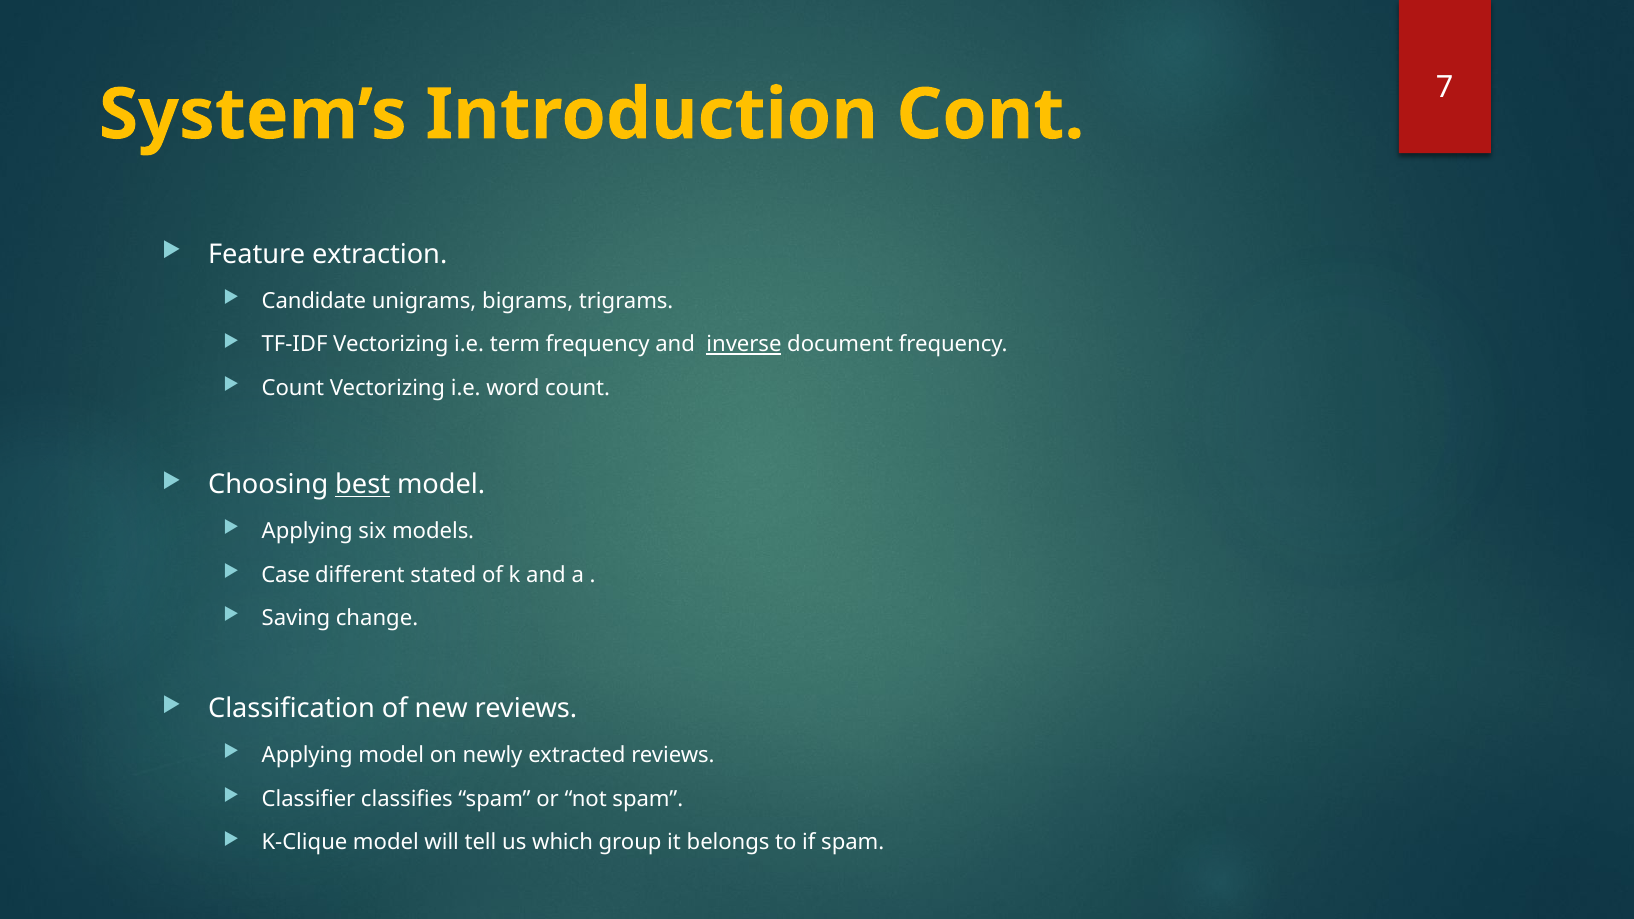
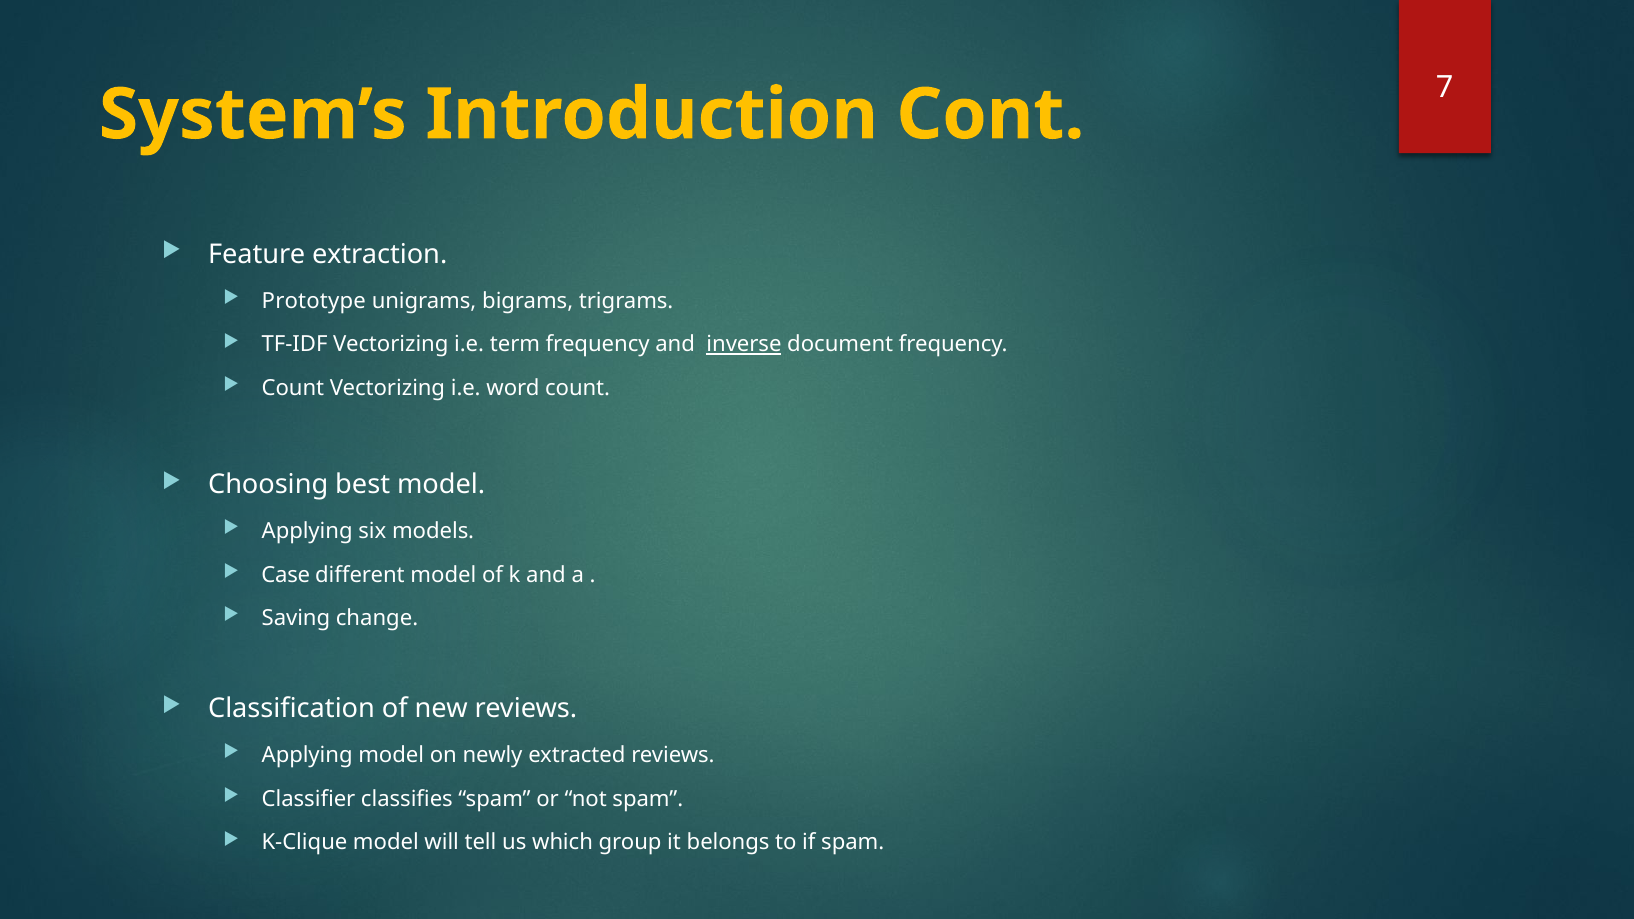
Candidate: Candidate -> Prototype
best underline: present -> none
different stated: stated -> model
